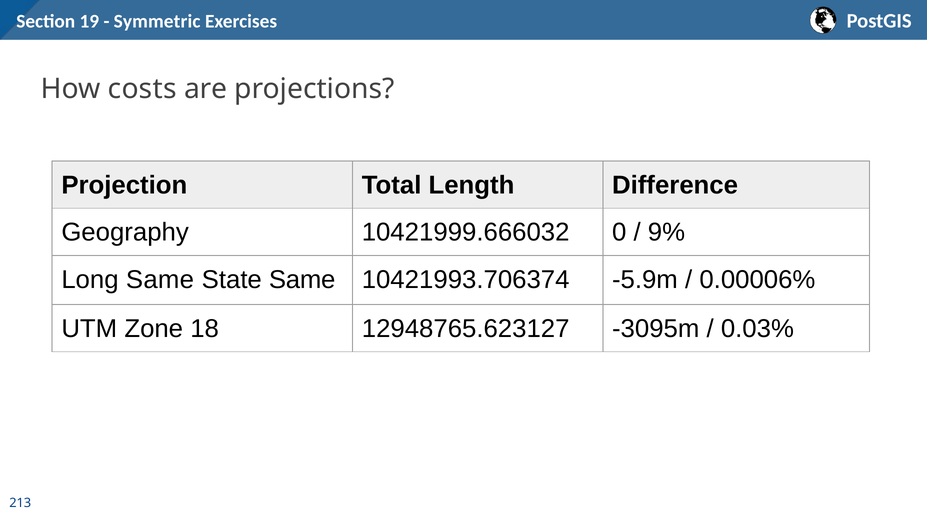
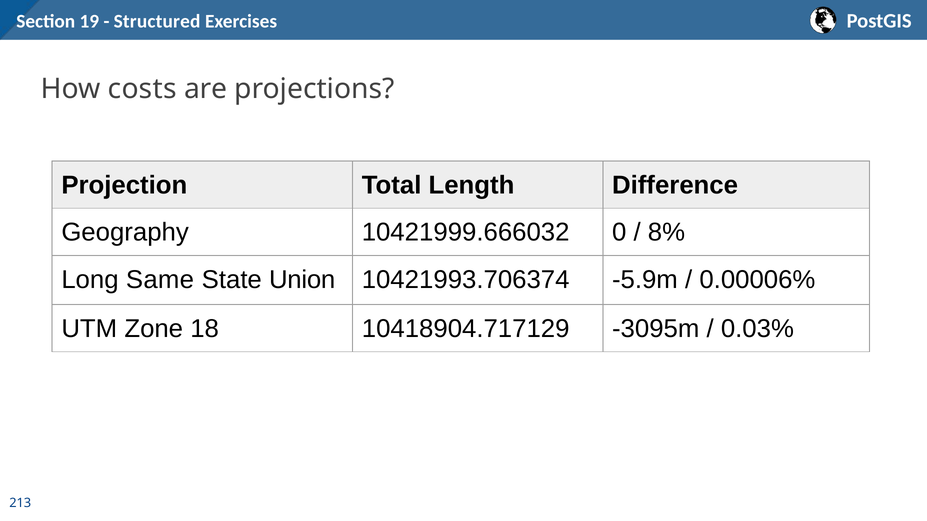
Symmetric: Symmetric -> Structured
9%: 9% -> 8%
State Same: Same -> Union
12948765.623127: 12948765.623127 -> 10418904.717129
